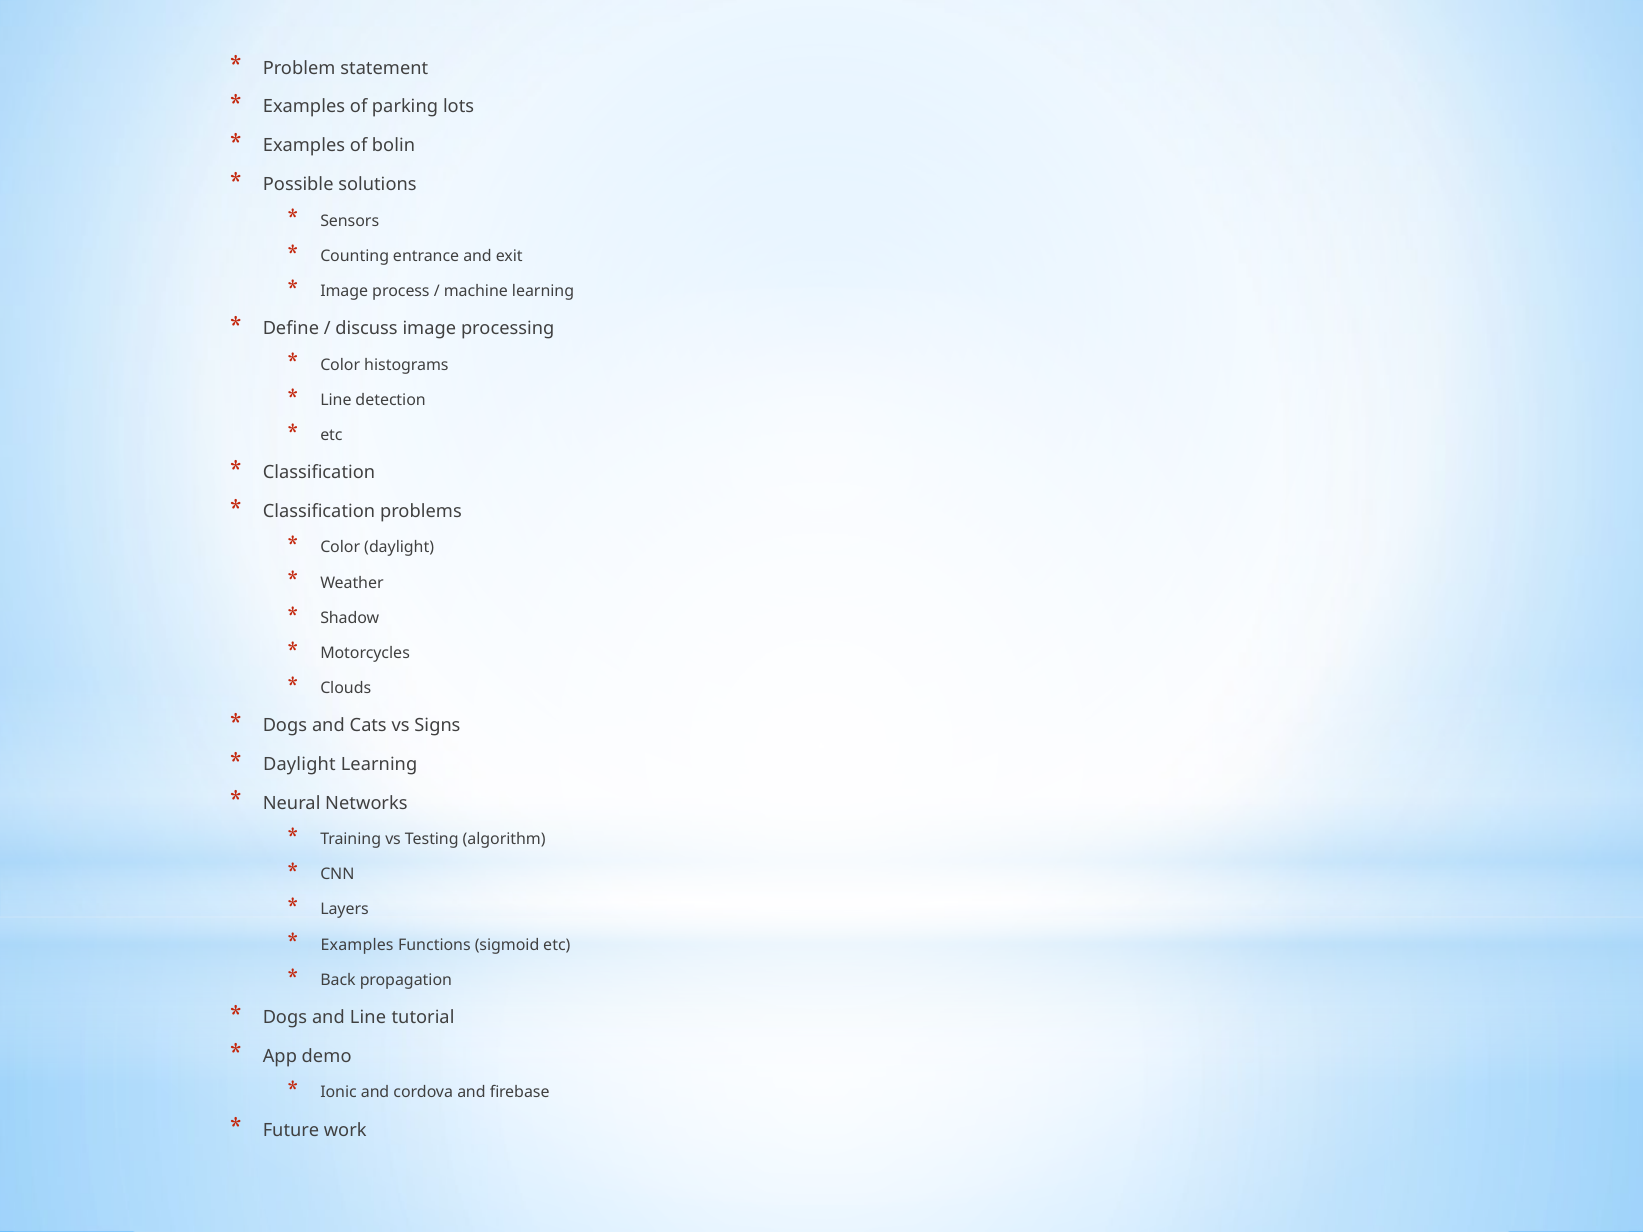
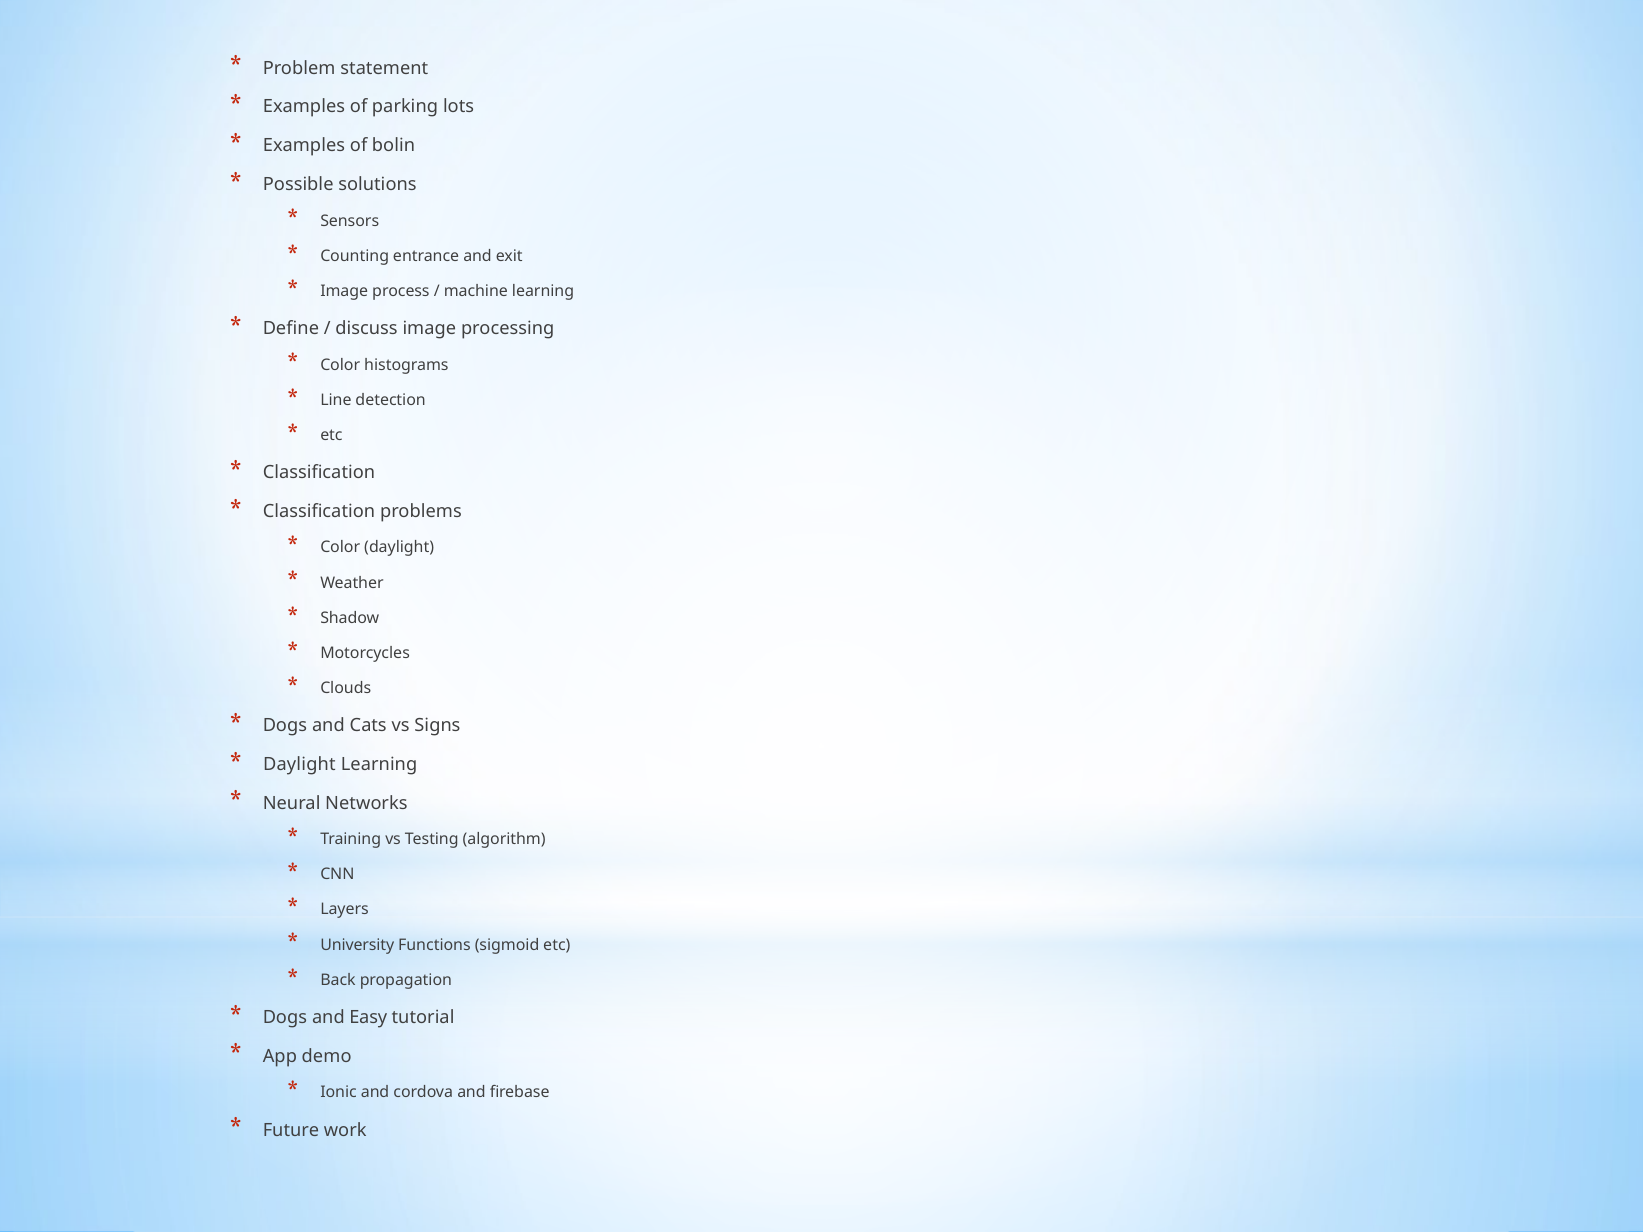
Examples at (357, 945): Examples -> University
and Line: Line -> Easy
